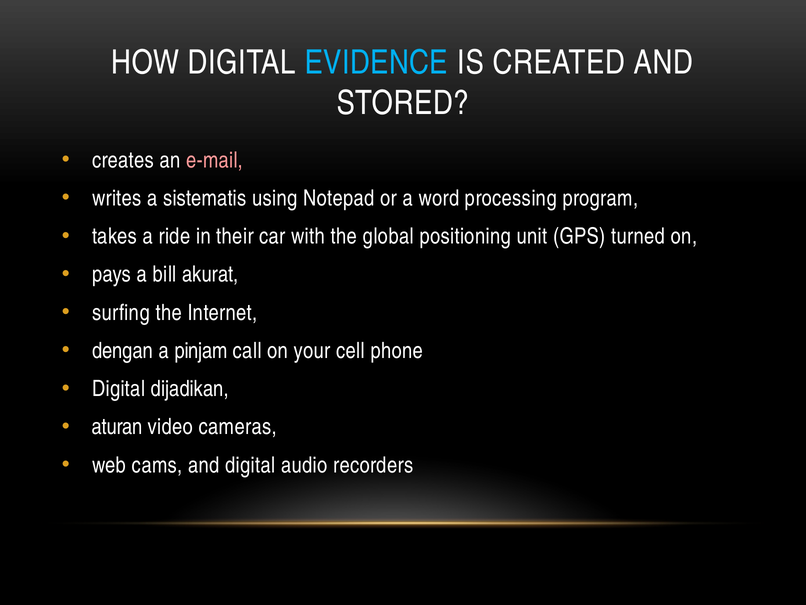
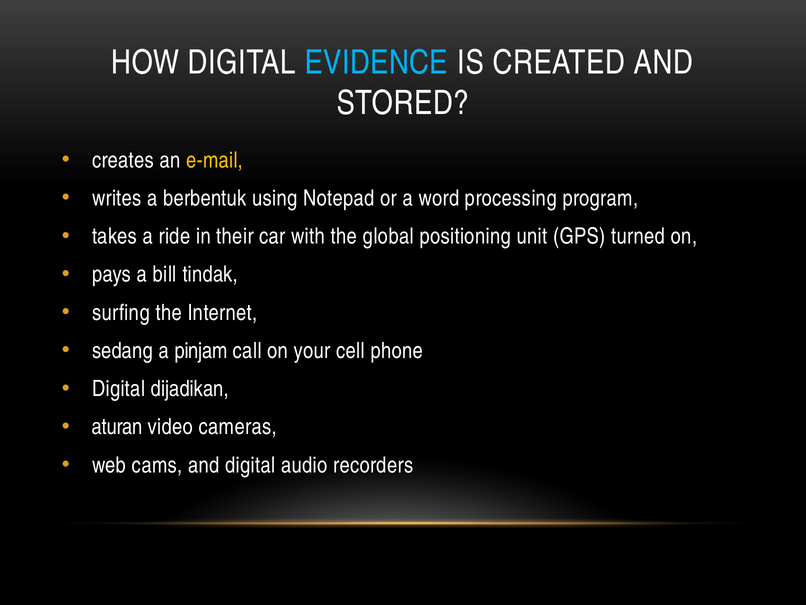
e-mail colour: pink -> yellow
sistematis: sistematis -> berbentuk
akurat: akurat -> tindak
dengan: dengan -> sedang
